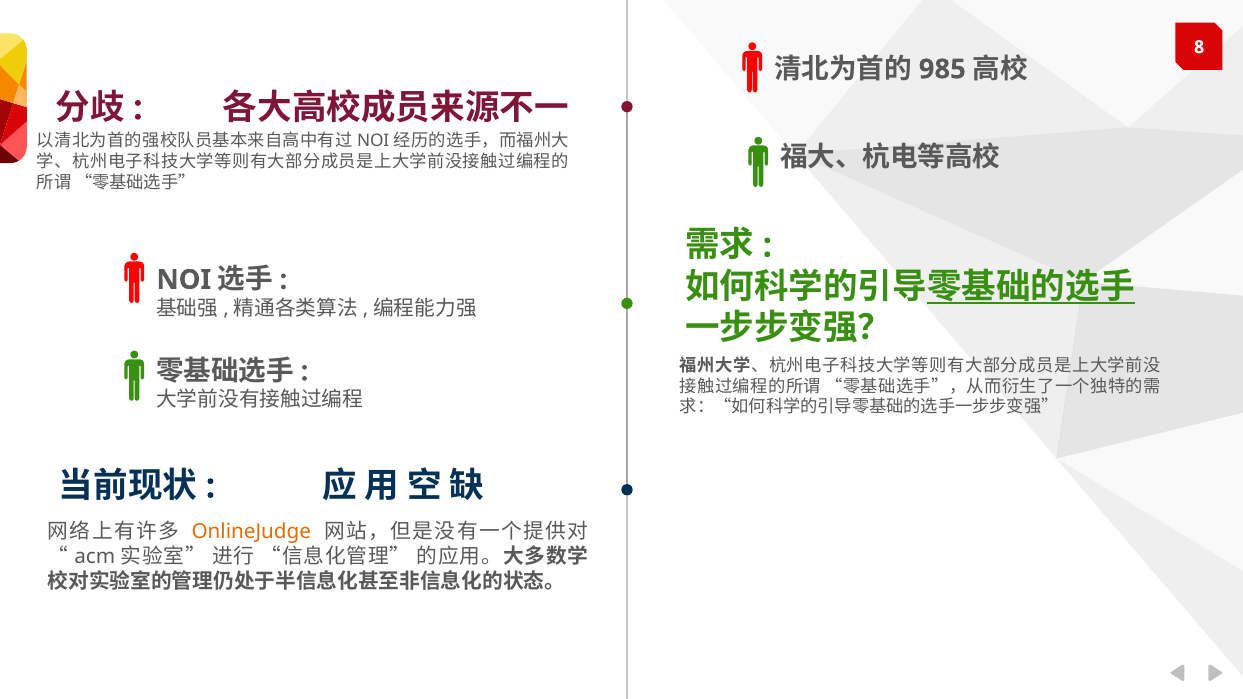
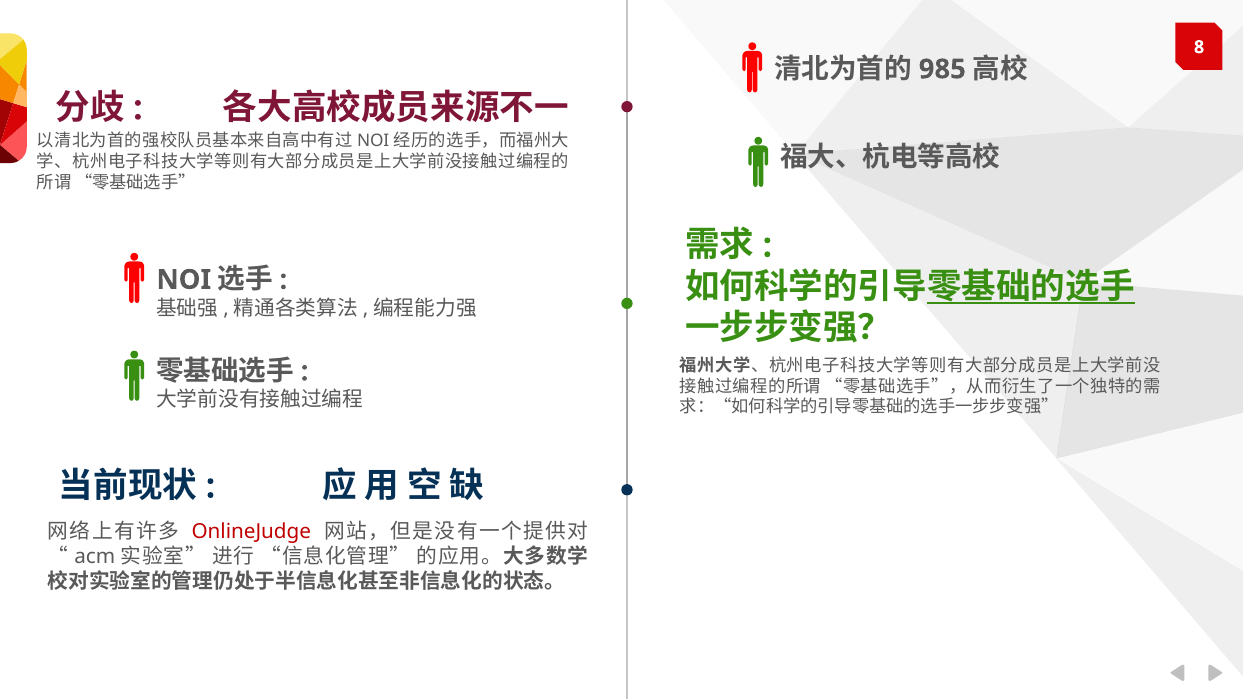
OnlineJudge colour: orange -> red
